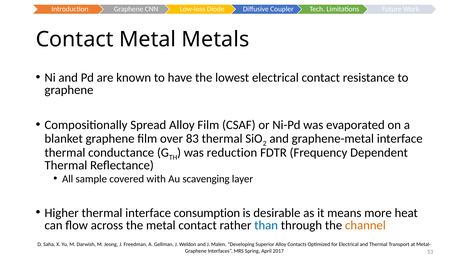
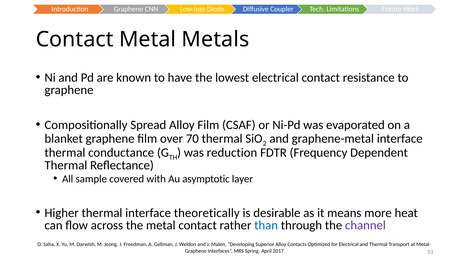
83: 83 -> 70
scavenging: scavenging -> asymptotic
consumption: consumption -> theoretically
channel colour: orange -> purple
